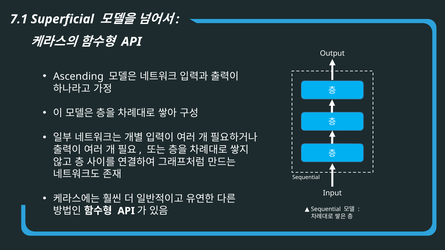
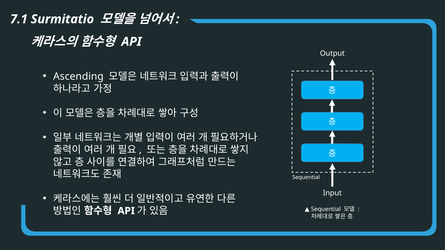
Superficial: Superficial -> Surmitatio
